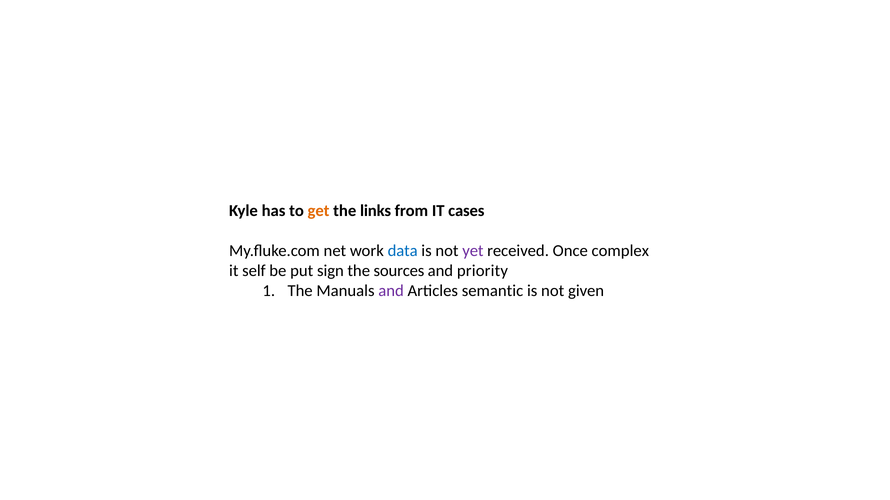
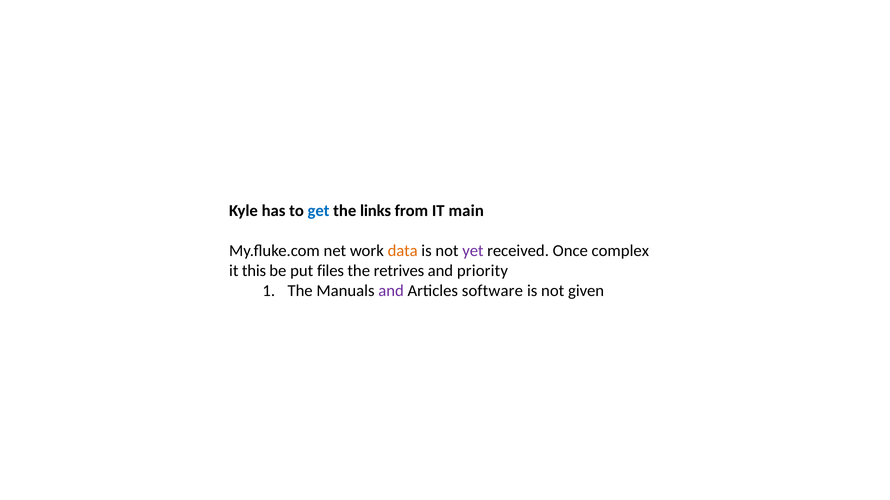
get colour: orange -> blue
cases: cases -> main
data colour: blue -> orange
self: self -> this
sign: sign -> files
sources: sources -> retrives
semantic: semantic -> software
